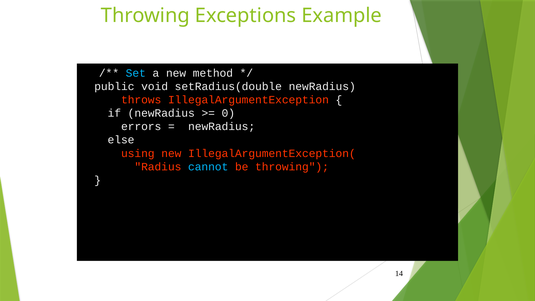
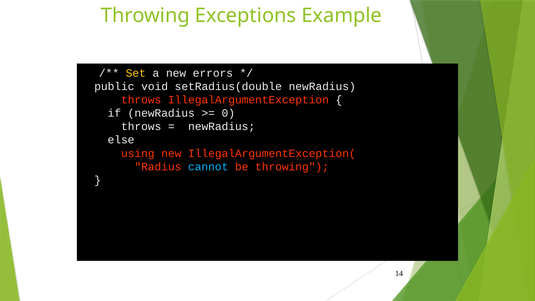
Set colour: light blue -> yellow
method: method -> errors
errors at (141, 127): errors -> throws
